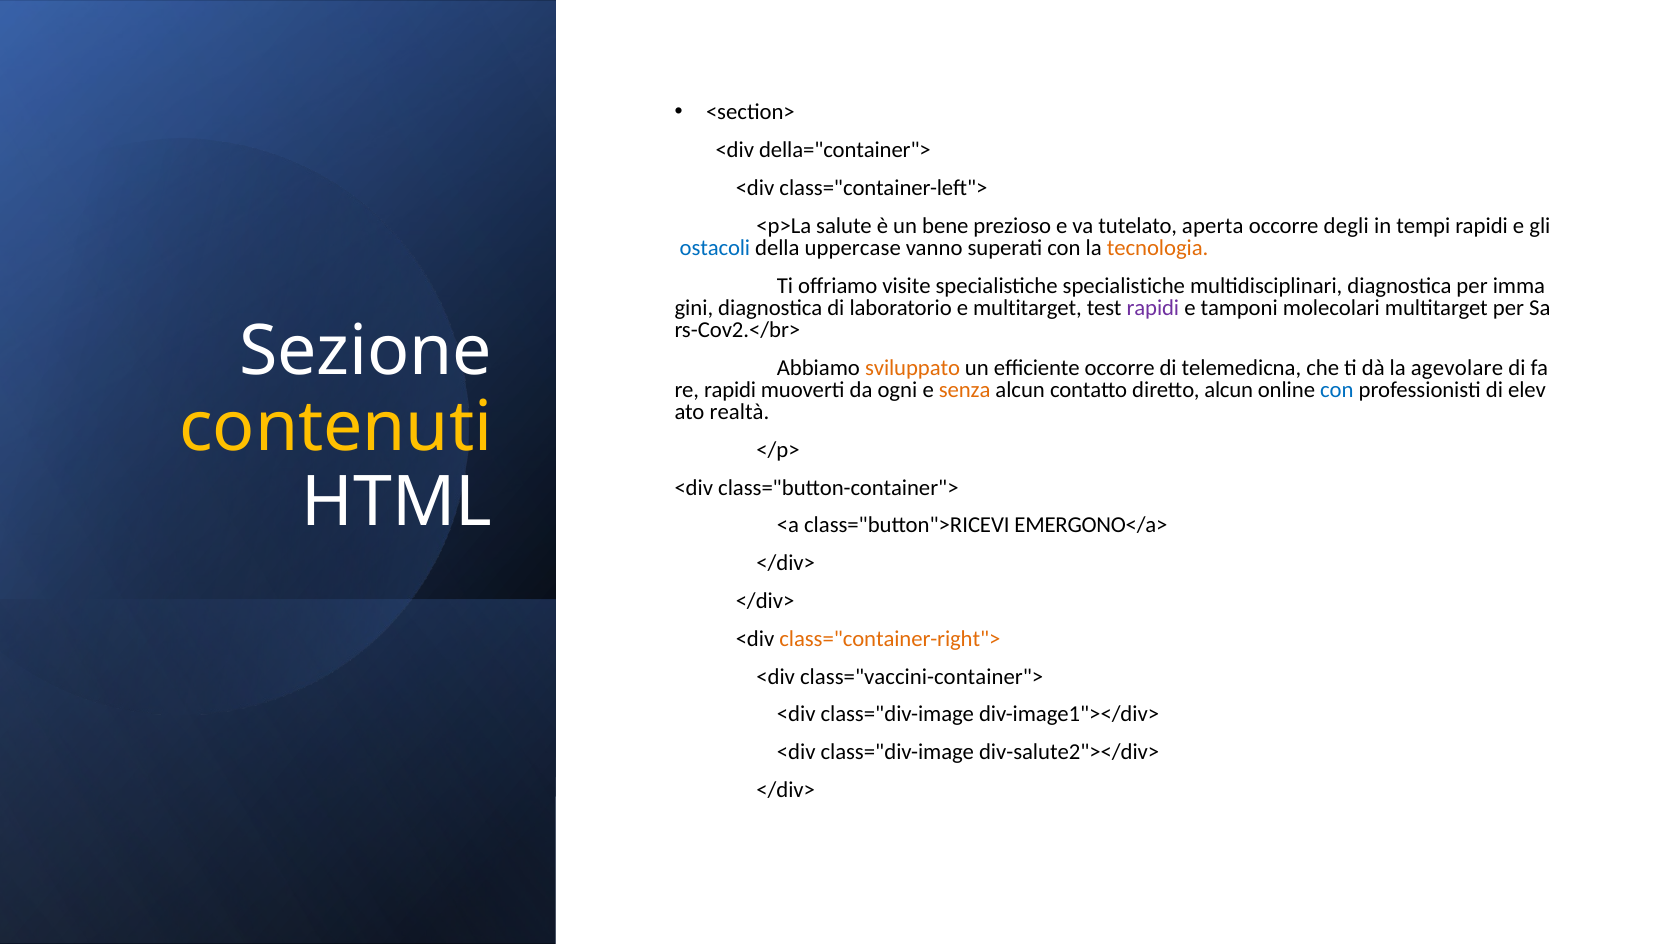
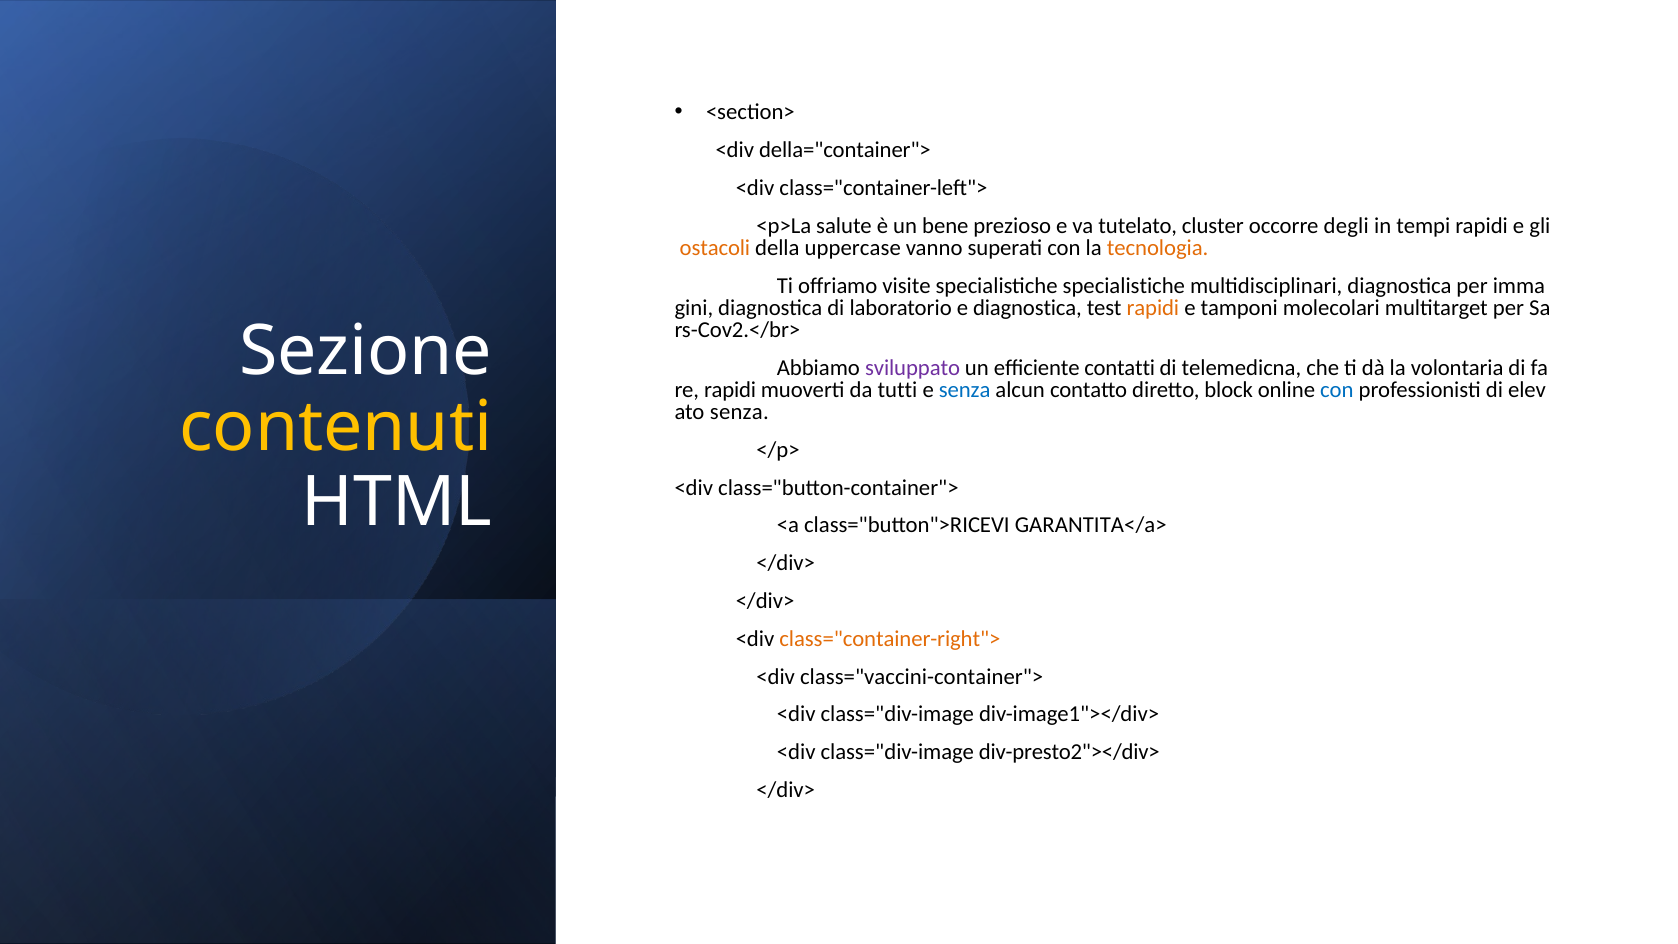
aperta: aperta -> cluster
ostacoli colour: blue -> orange
e multitarget: multitarget -> diagnostica
rapidi at (1153, 308) colour: purple -> orange
sviluppato colour: orange -> purple
efficiente occorre: occorre -> contatti
agevolare: agevolare -> volontaria
ogni: ogni -> tutti
senza at (965, 390) colour: orange -> blue
diretto alcun: alcun -> block
realtà at (739, 412): realtà -> senza
EMERGONO</a>: EMERGONO</a> -> GARANTITA</a>
div-salute2"></div>: div-salute2"></div> -> div-presto2"></div>
